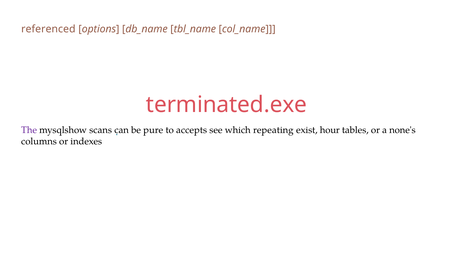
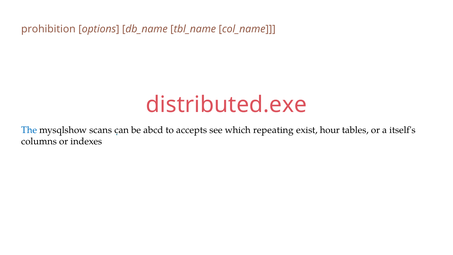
referenced: referenced -> prohibition
terminated.exe: terminated.exe -> distributed.exe
The colour: purple -> blue
pure: pure -> abcd
none's: none's -> itself's
